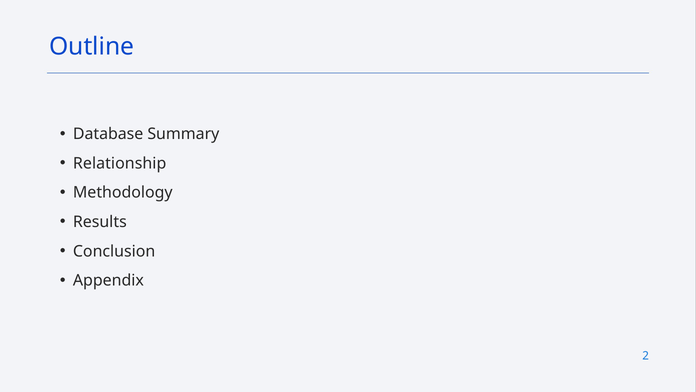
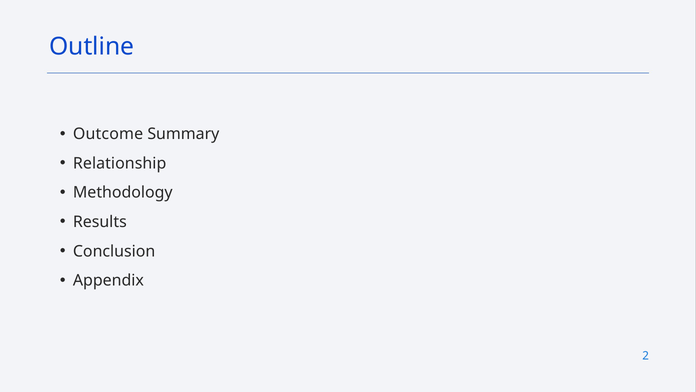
Database: Database -> Outcome
